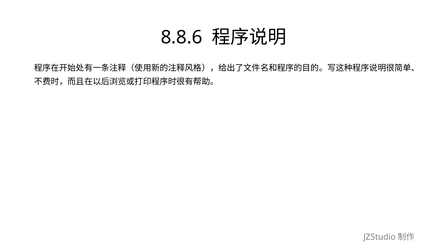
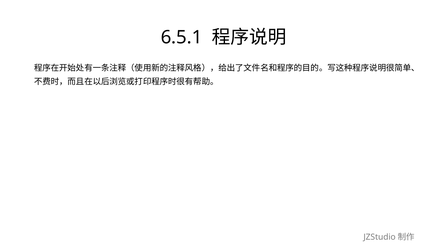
8.8.6: 8.8.6 -> 6.5.1
